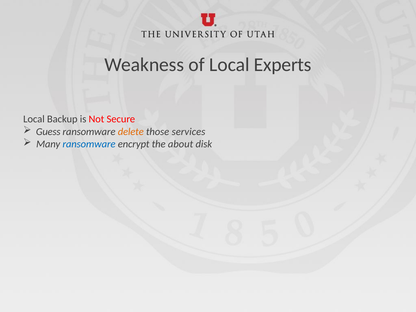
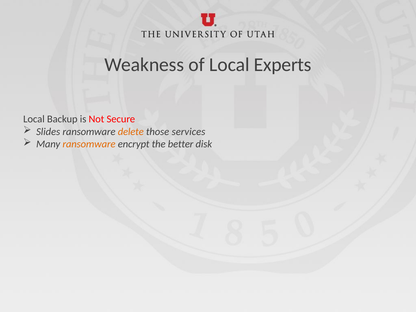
Guess: Guess -> Slides
ransomware at (89, 144) colour: blue -> orange
about: about -> better
